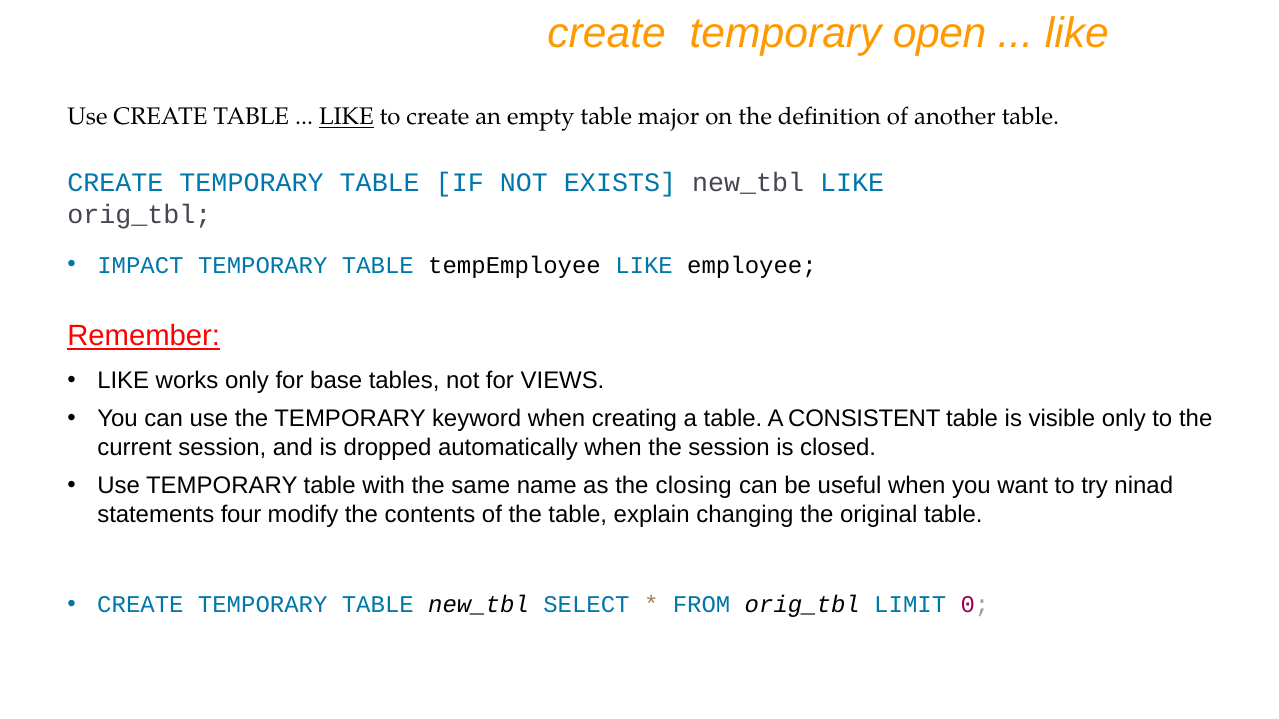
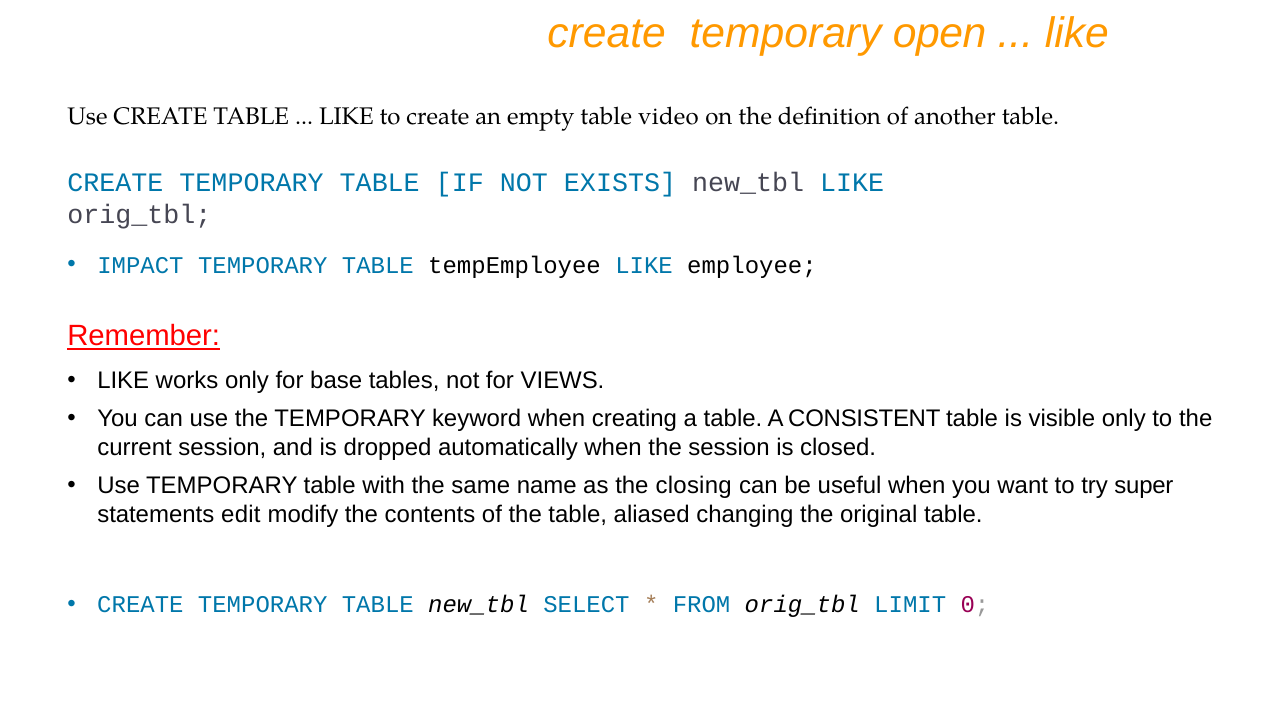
LIKE at (346, 117) underline: present -> none
major: major -> video
ninad: ninad -> super
four: four -> edit
explain: explain -> aliased
